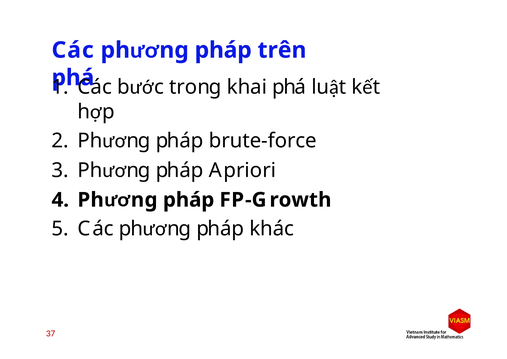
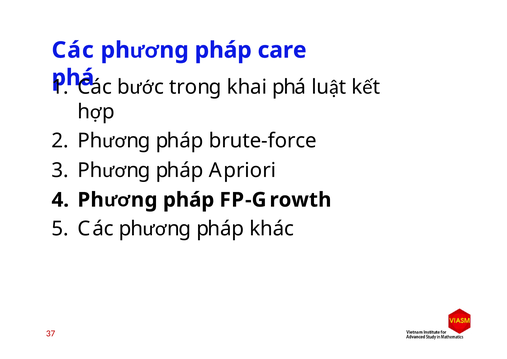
trên: trên -> care
